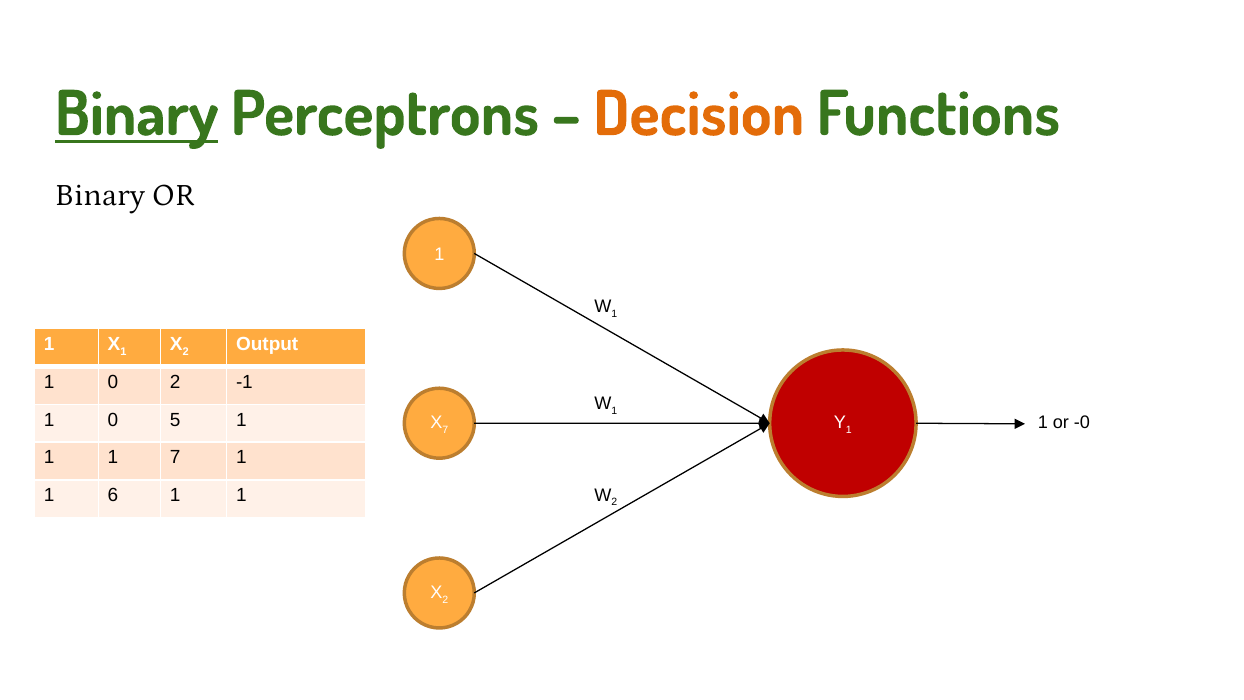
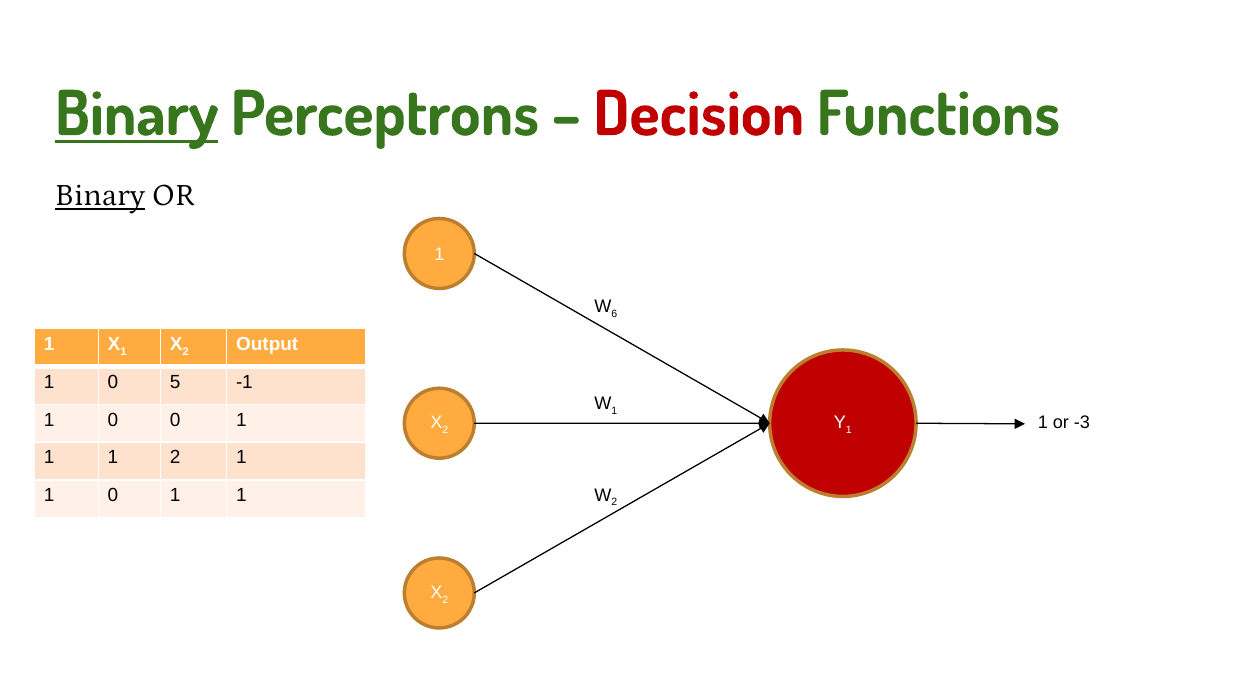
Decision colour: orange -> red
Binary at (100, 196) underline: none -> present
1 at (614, 314): 1 -> 6
0 2: 2 -> 5
0 5: 5 -> 0
7 at (445, 430): 7 -> 2
-0: -0 -> -3
1 7: 7 -> 2
6 at (113, 495): 6 -> 0
